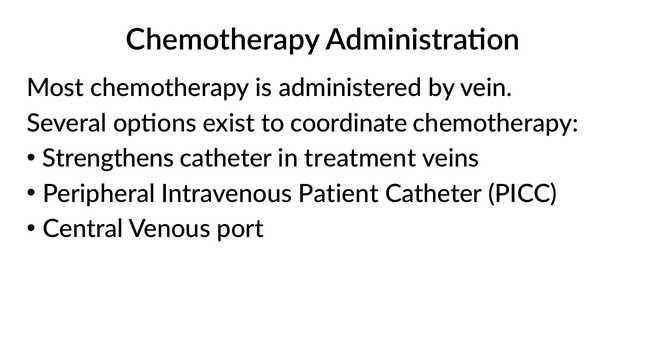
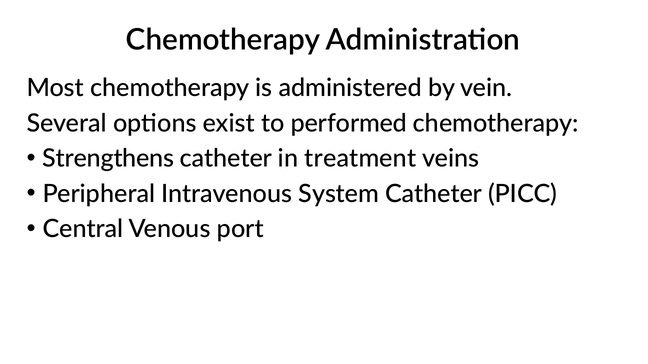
coordinate: coordinate -> performed
Patient: Patient -> System
